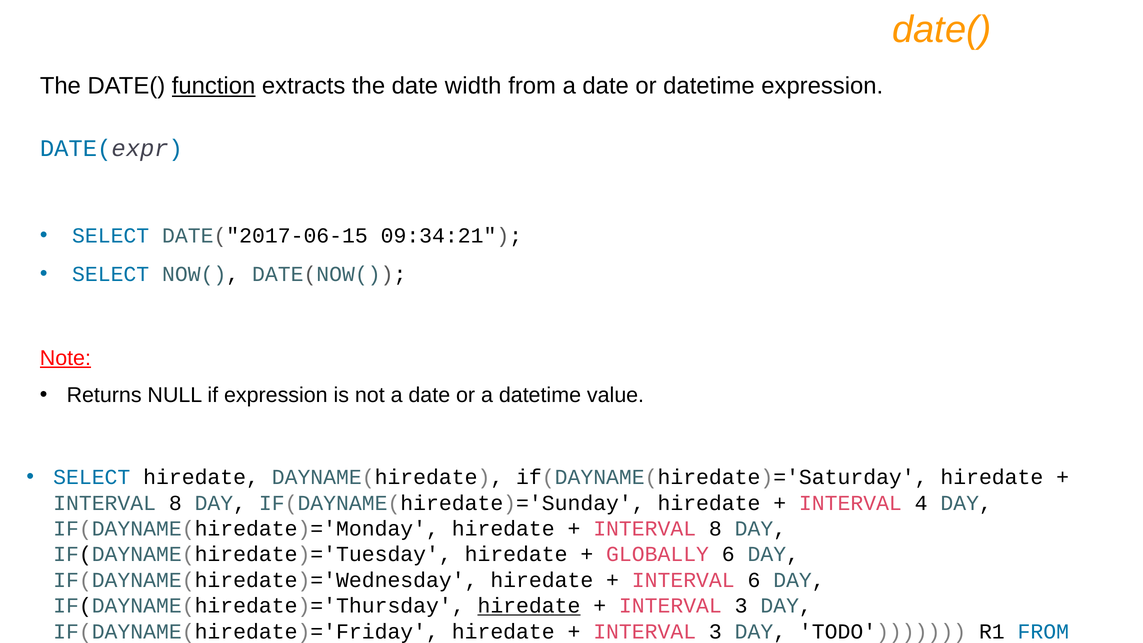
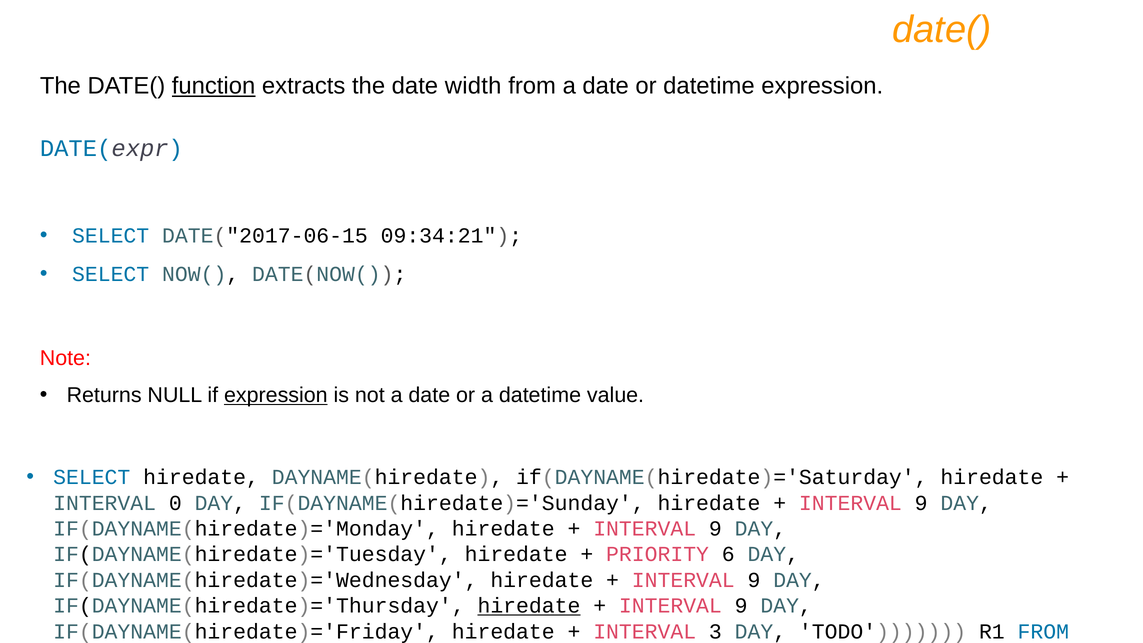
Note underline: present -> none
expression at (276, 395) underline: none -> present
8 at (175, 503): 8 -> 0
4 at (921, 503): 4 -> 9
8 at (715, 529): 8 -> 9
GLOBALLY: GLOBALLY -> PRIORITY
6 at (754, 580): 6 -> 9
3 at (741, 606): 3 -> 9
